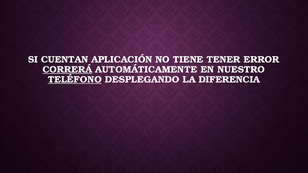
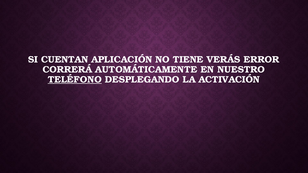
TENER: TENER -> VERÁS
CORRERÁ underline: present -> none
DIFERENCIA: DIFERENCIA -> ACTIVACIÓN
